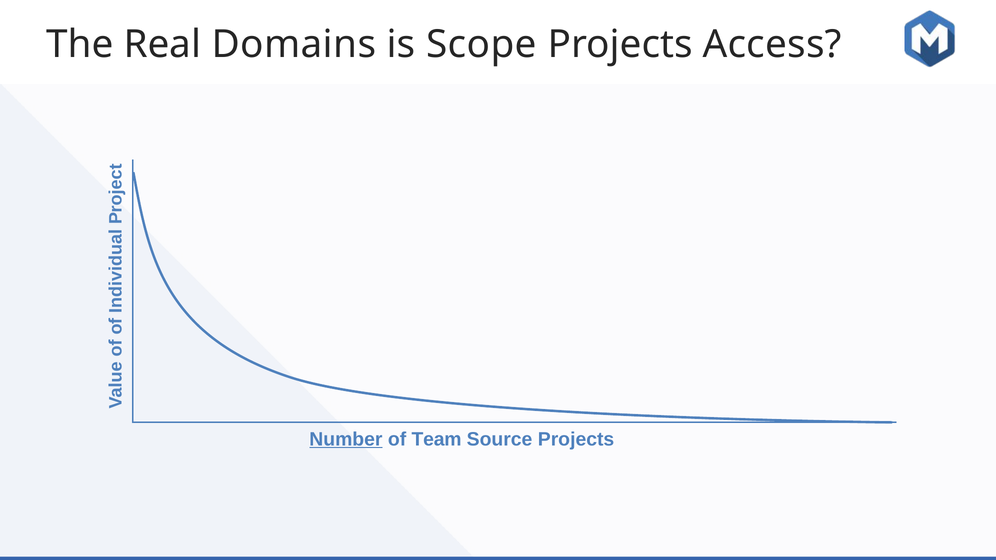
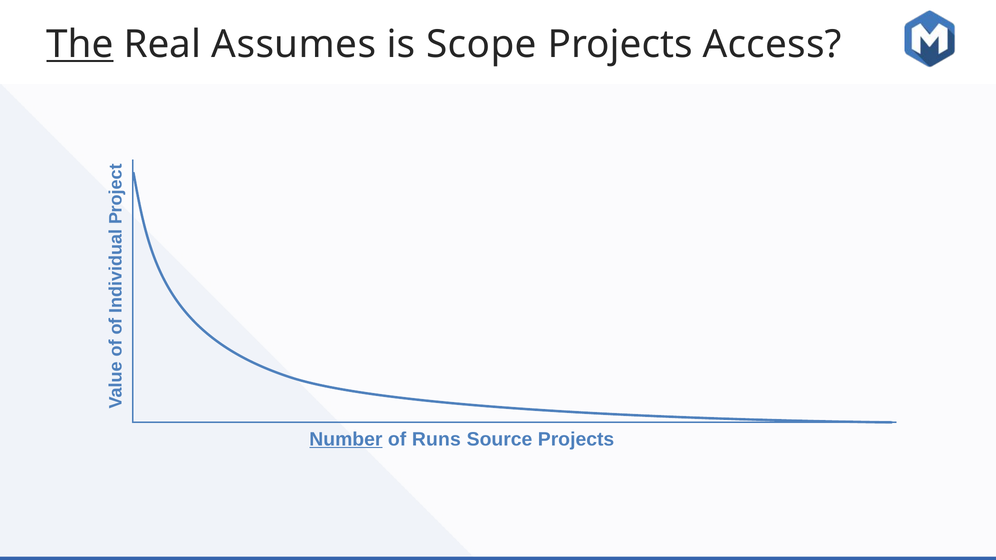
The underline: none -> present
Domains: Domains -> Assumes
Team: Team -> Runs
